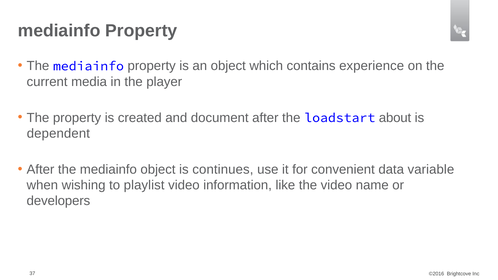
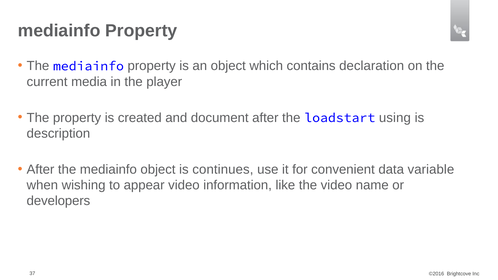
experience: experience -> declaration
about: about -> using
dependent: dependent -> description
playlist: playlist -> appear
